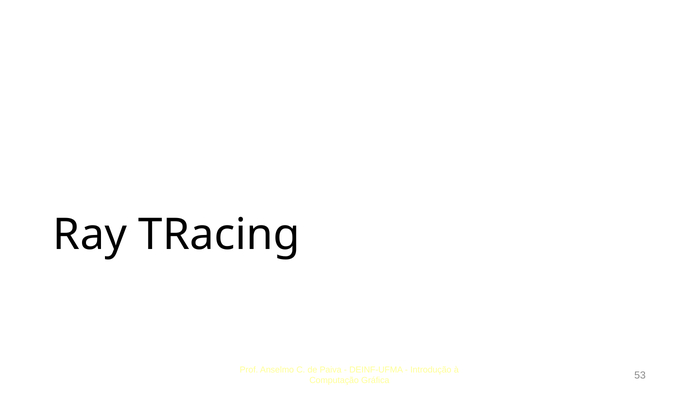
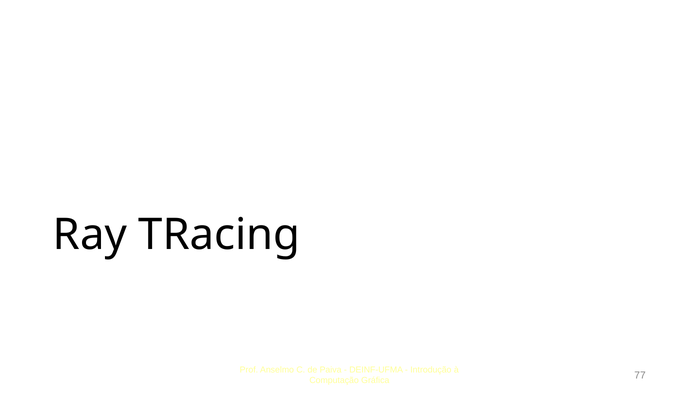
53: 53 -> 77
